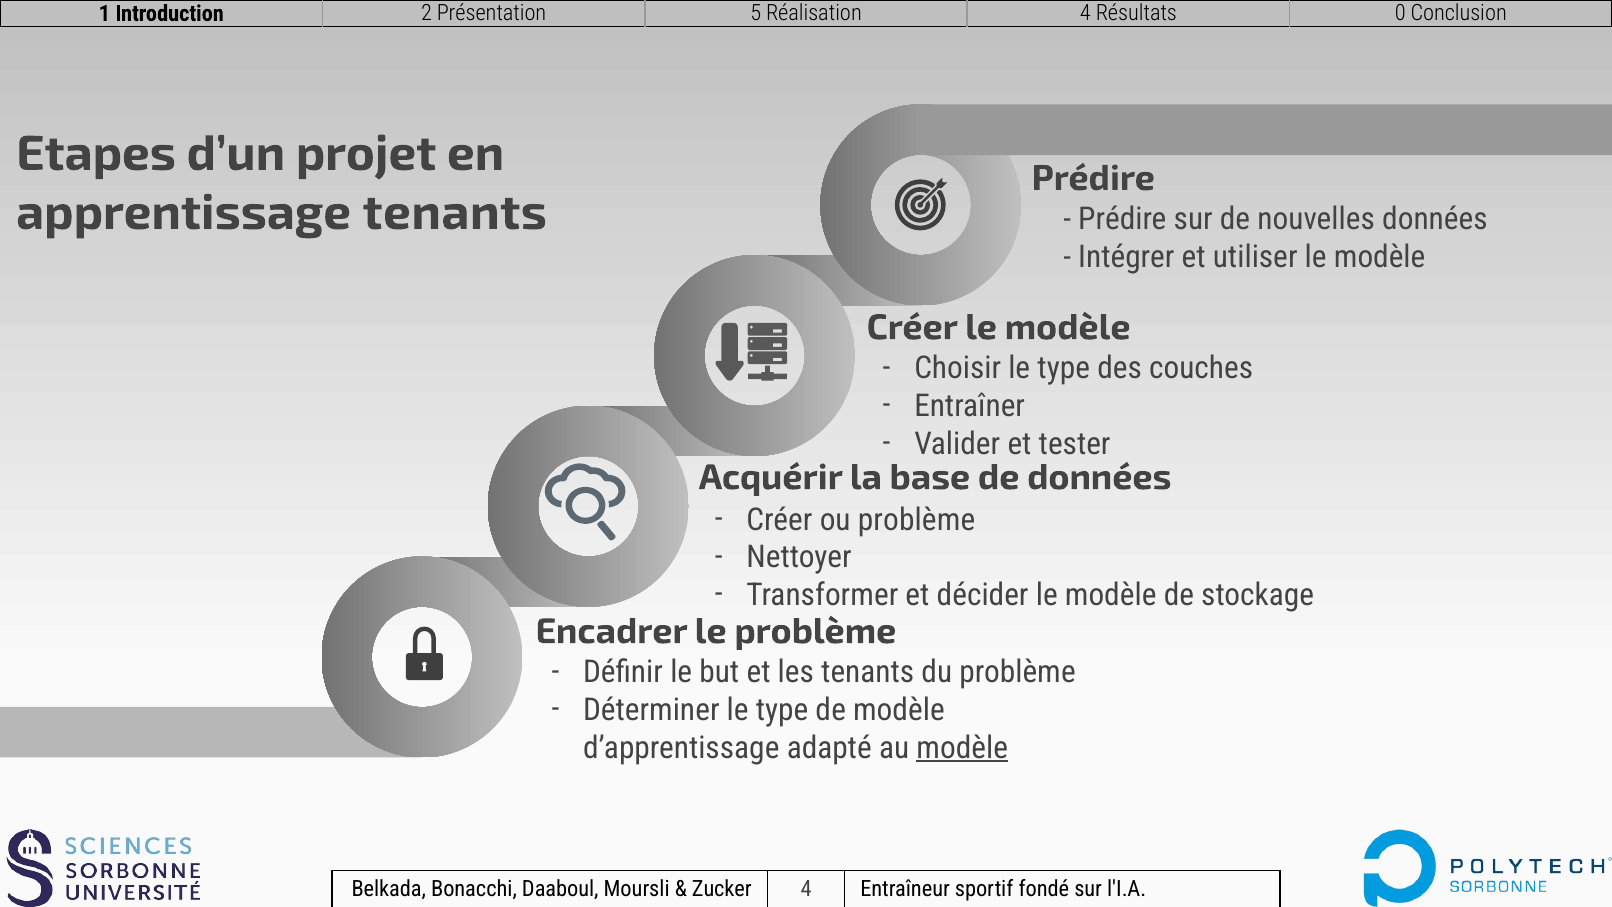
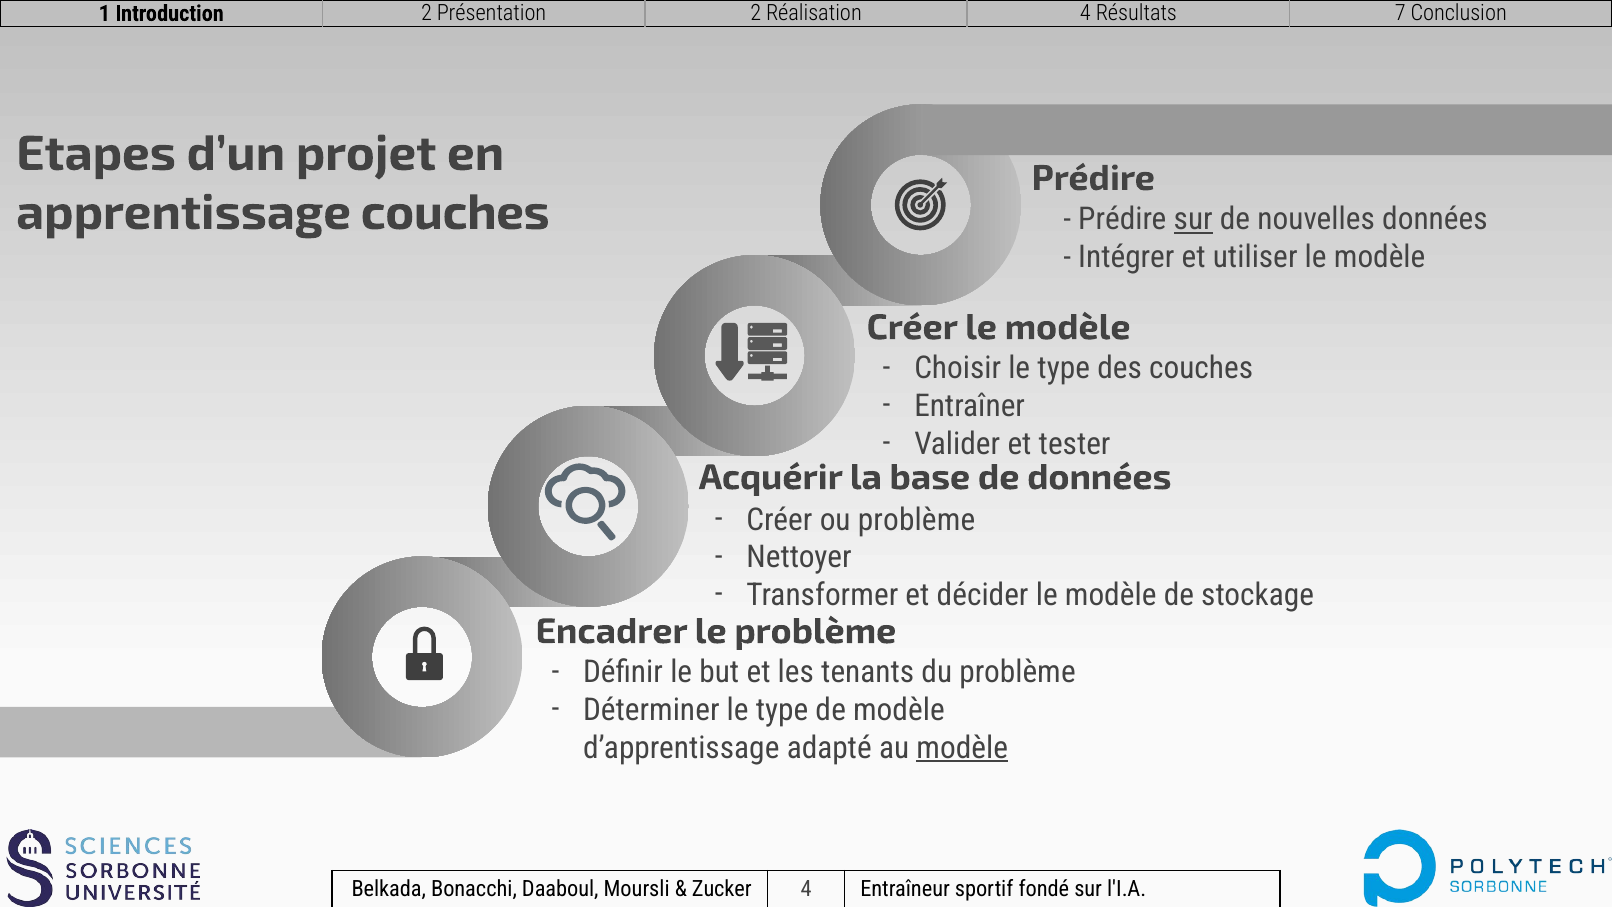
Présentation 5: 5 -> 2
0: 0 -> 7
apprentissage tenants: tenants -> couches
sur at (1193, 219) underline: none -> present
